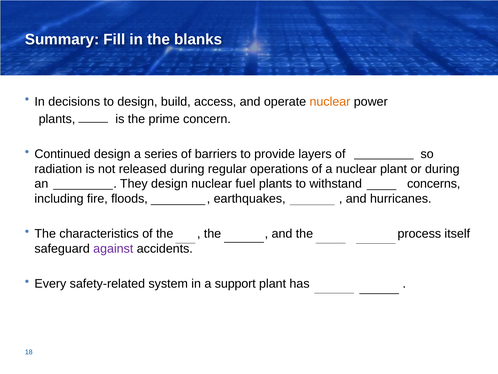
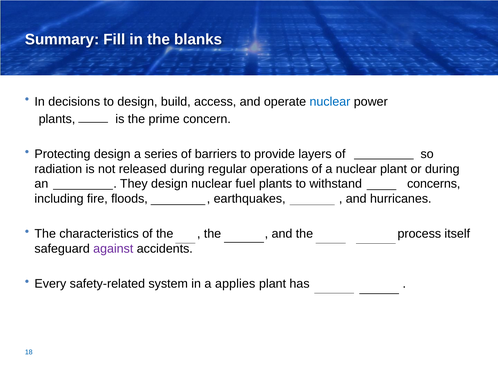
nuclear at (330, 101) colour: orange -> blue
Continued: Continued -> Protecting
support: support -> applies
